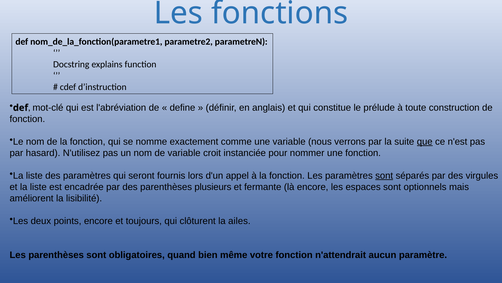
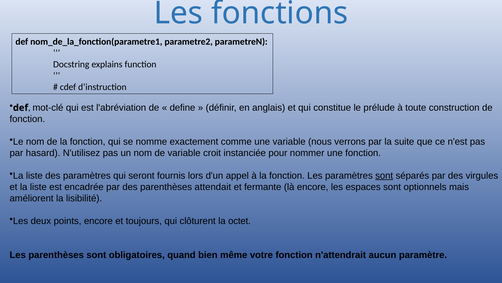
que underline: present -> none
plusieurs: plusieurs -> attendait
ailes: ailes -> octet
